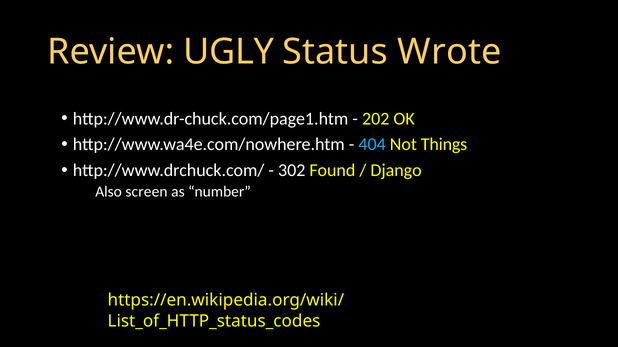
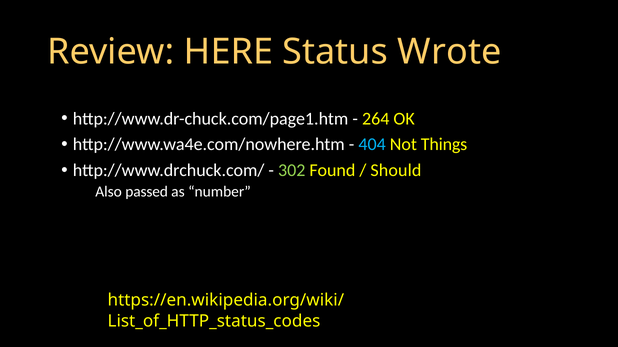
UGLY: UGLY -> HERE
202: 202 -> 264
302 colour: white -> light green
Django: Django -> Should
screen: screen -> passed
